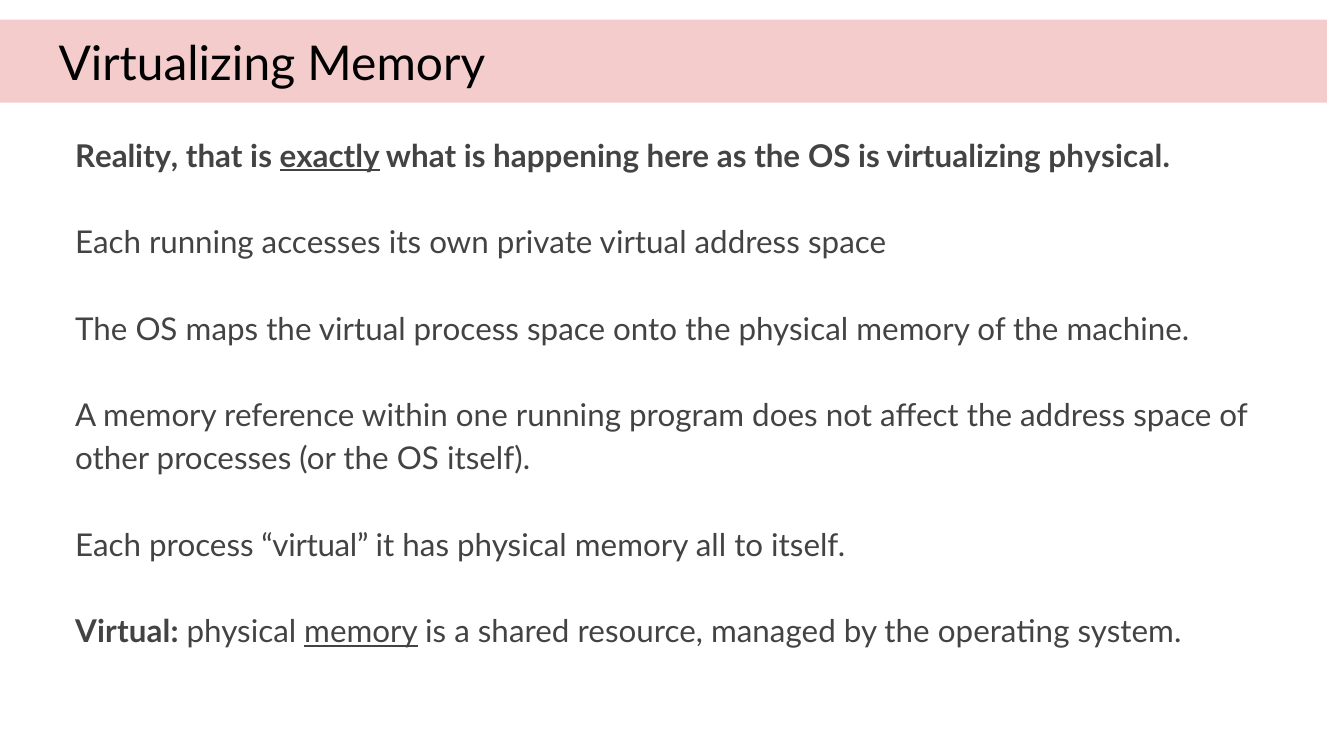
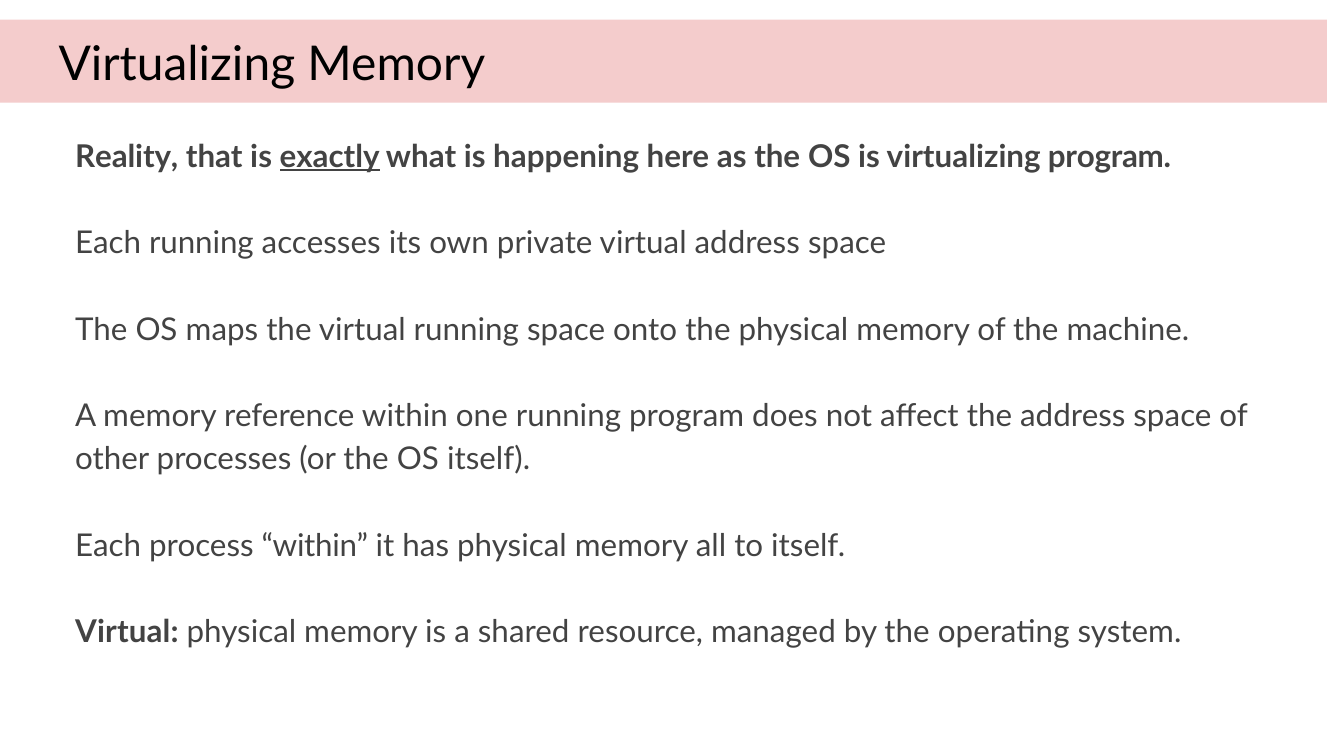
virtualizing physical: physical -> program
virtual process: process -> running
process virtual: virtual -> within
memory at (361, 632) underline: present -> none
